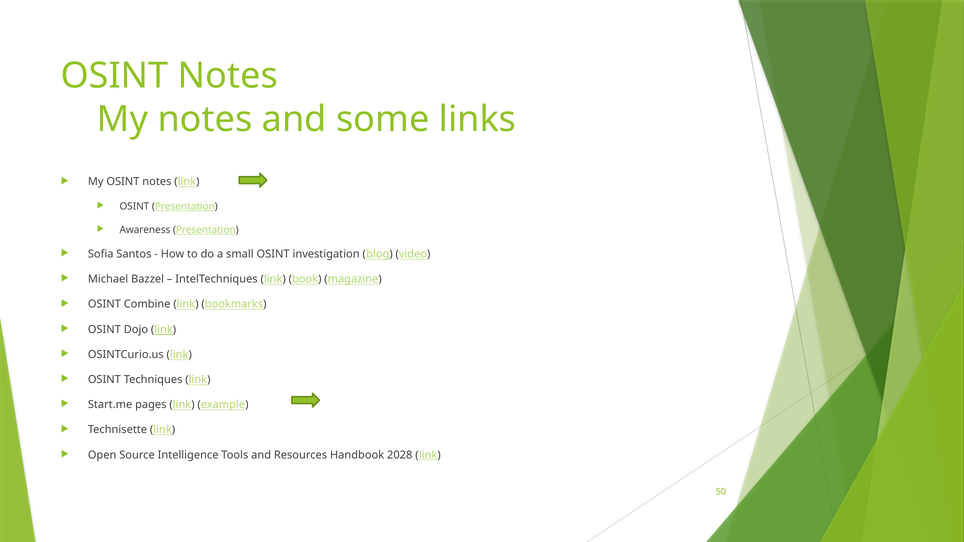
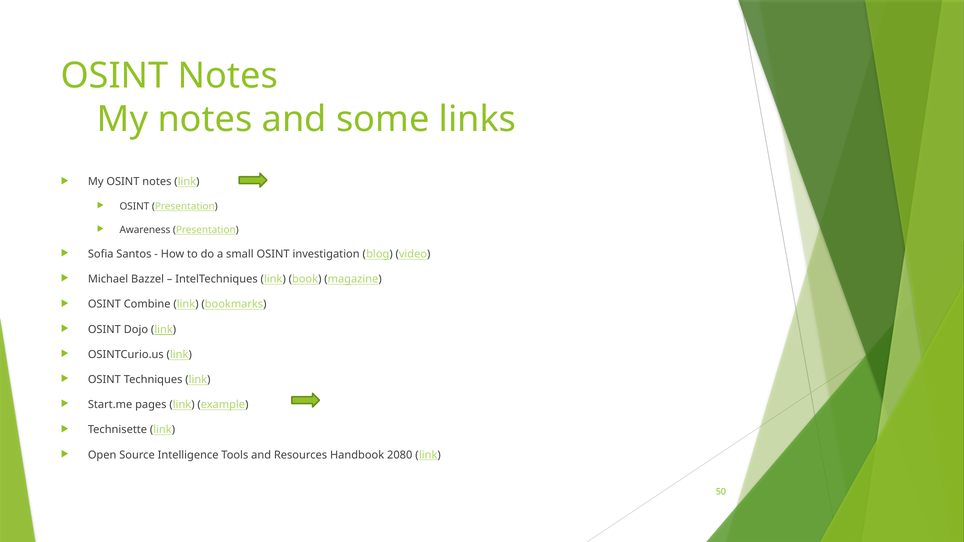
2028: 2028 -> 2080
